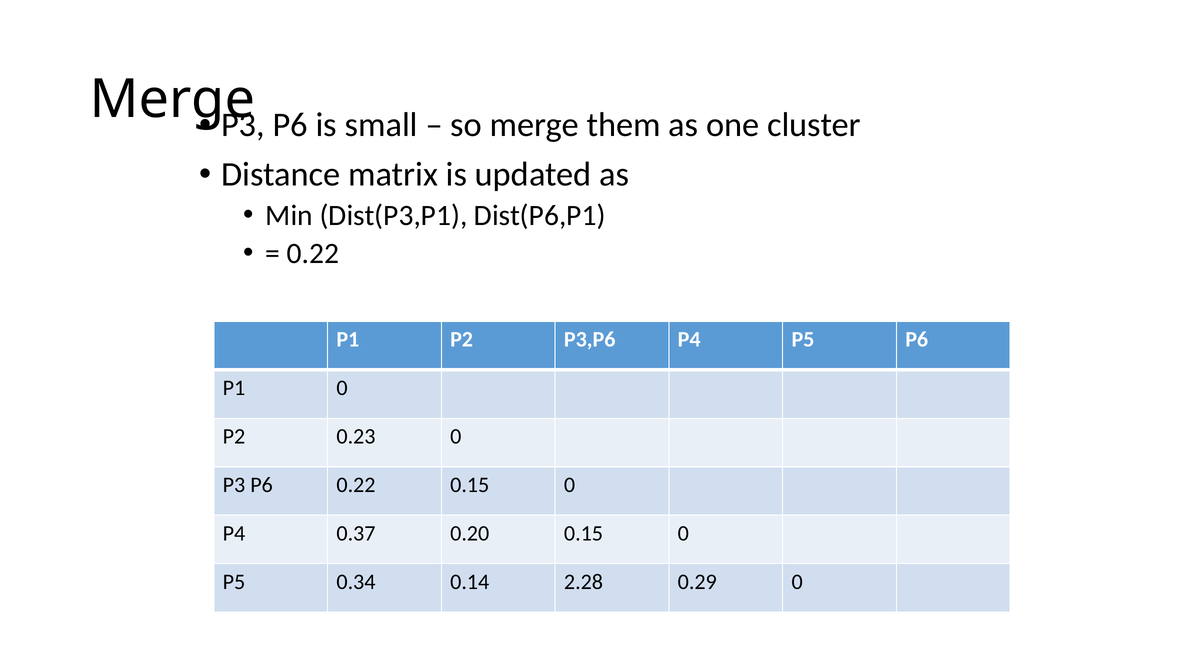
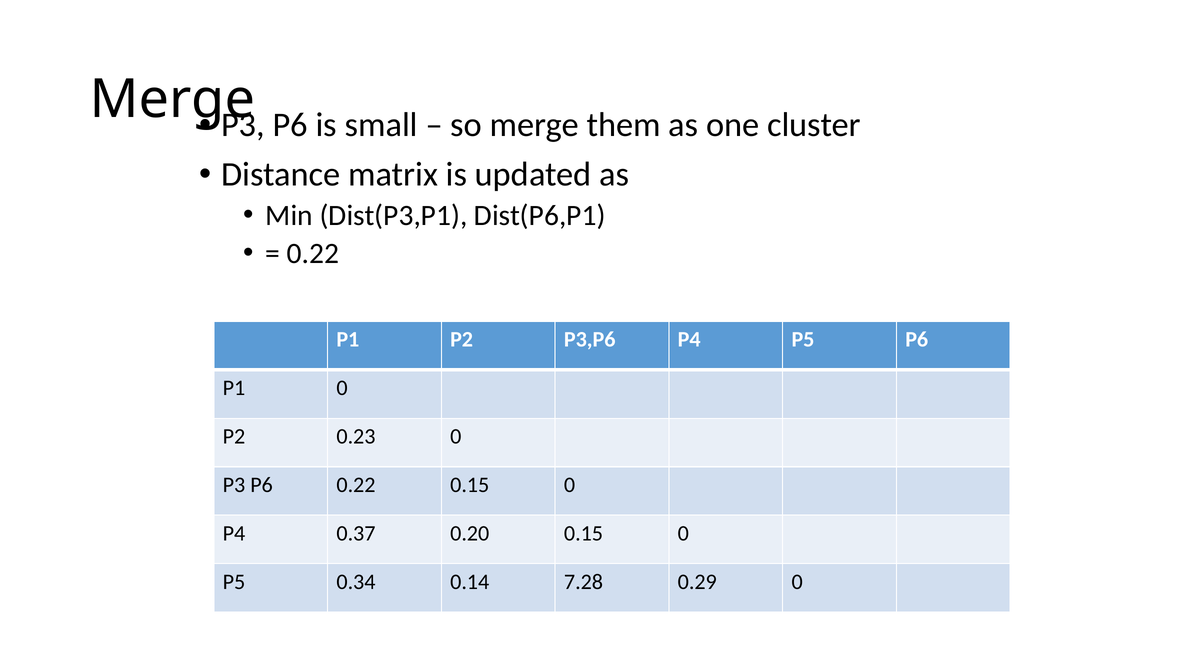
2.28: 2.28 -> 7.28
